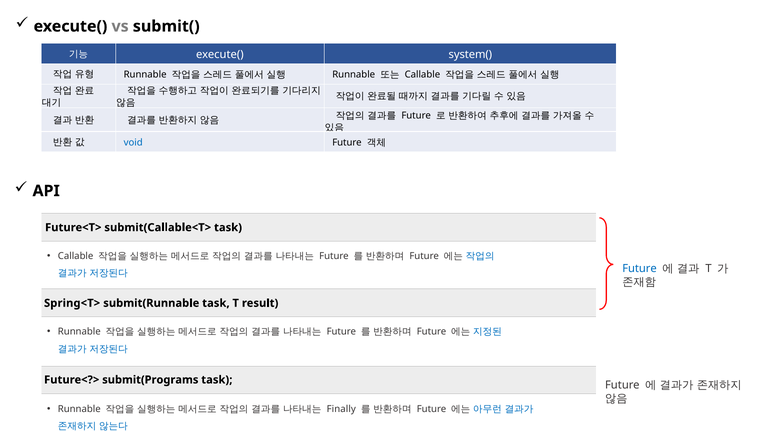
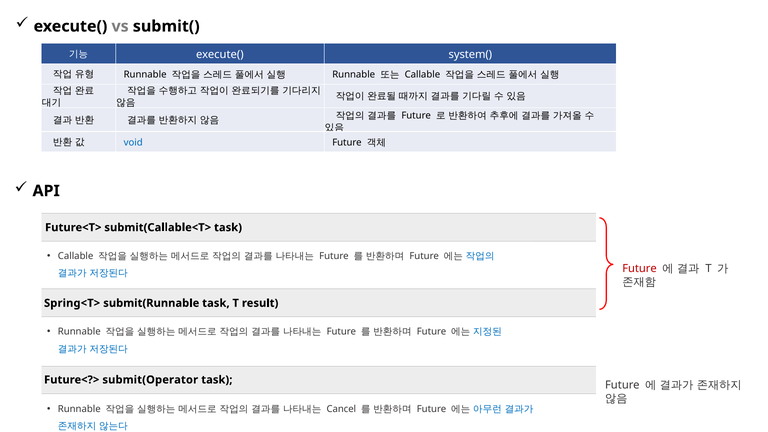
Future at (640, 268) colour: blue -> red
submit(Programs: submit(Programs -> submit(Operator
Finally: Finally -> Cancel
